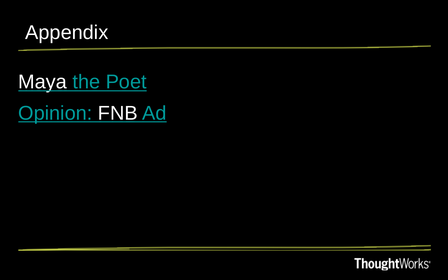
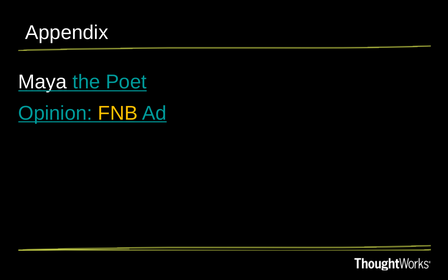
FNB colour: white -> yellow
